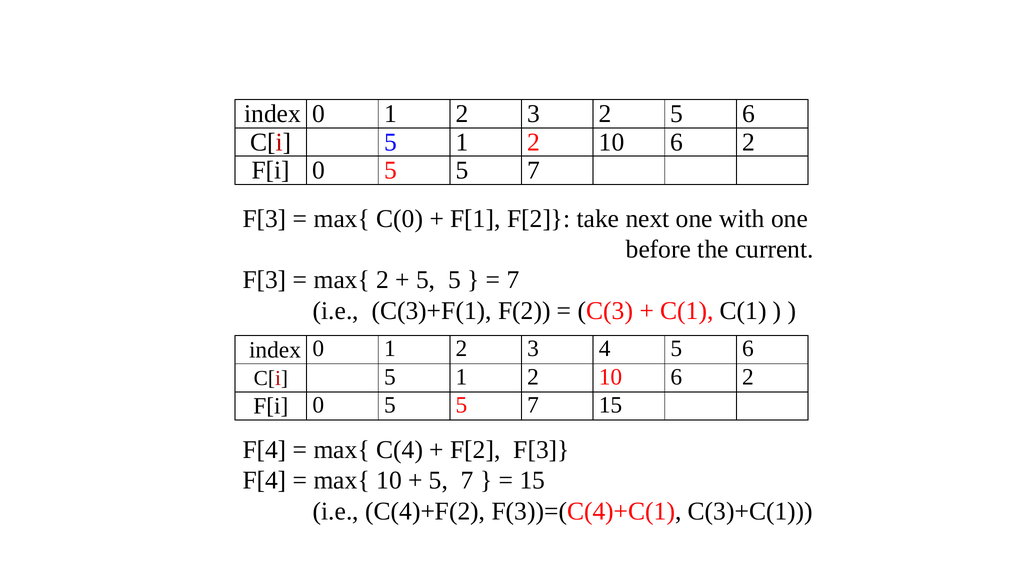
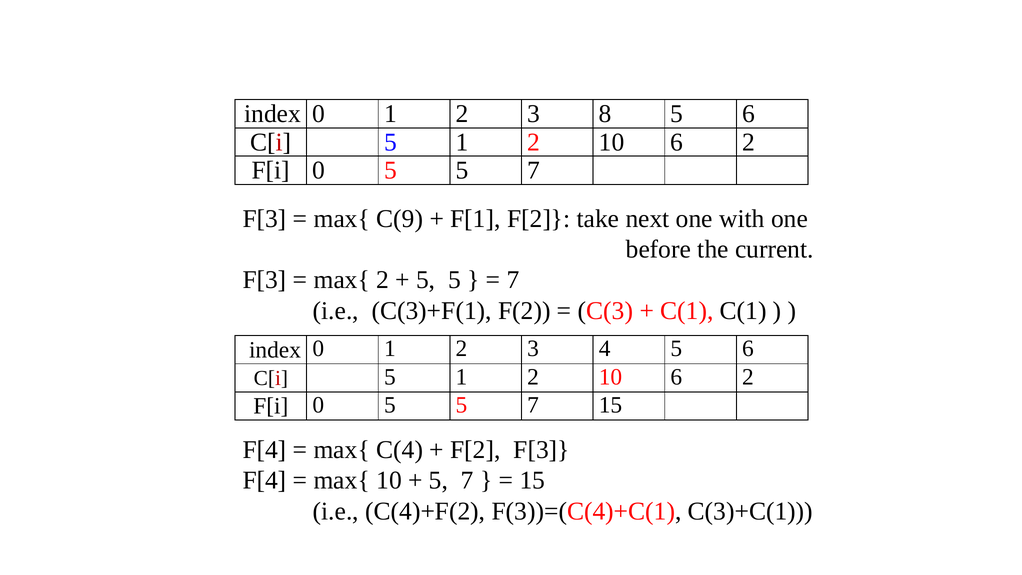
3 2: 2 -> 8
C(0: C(0 -> C(9
